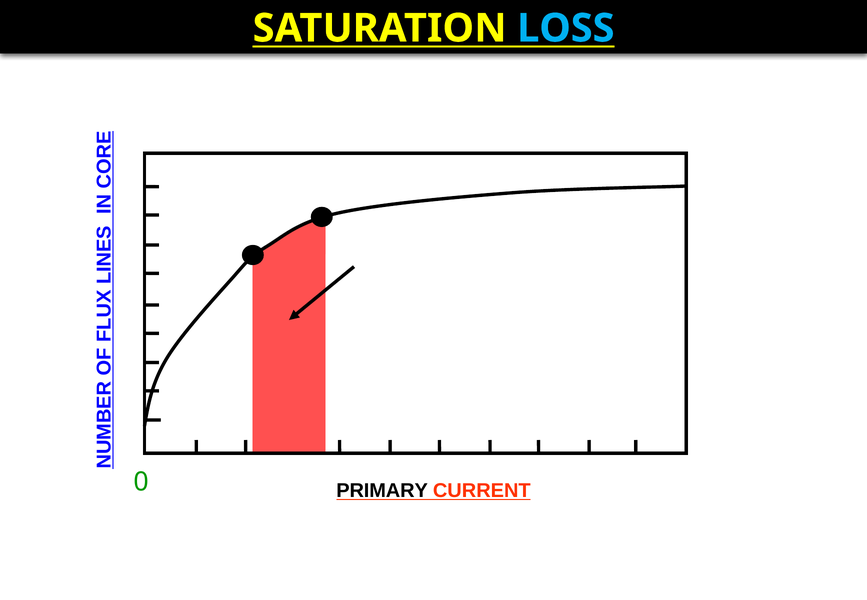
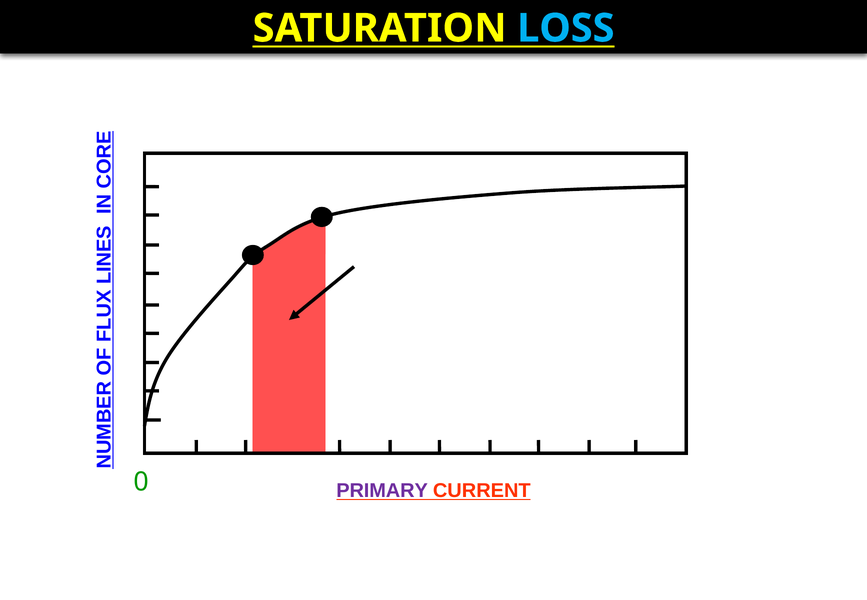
PRIMARY colour: black -> purple
